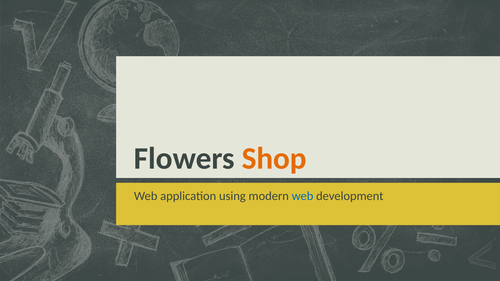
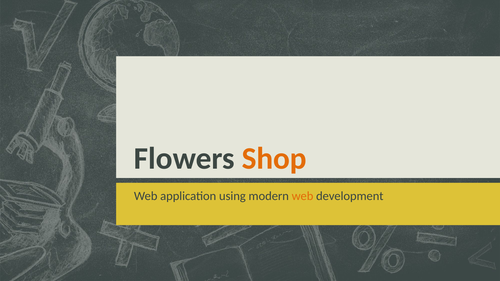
web at (302, 196) colour: blue -> orange
